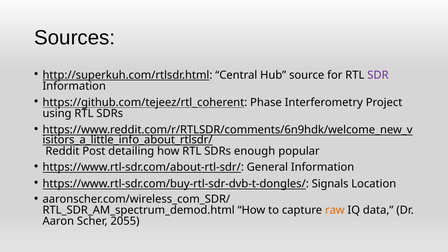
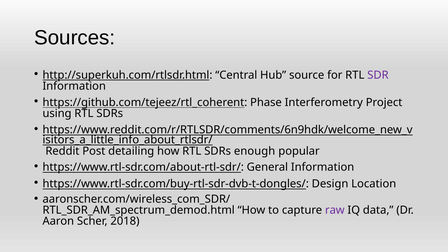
Signals: Signals -> Design
raw colour: orange -> purple
2055: 2055 -> 2018
